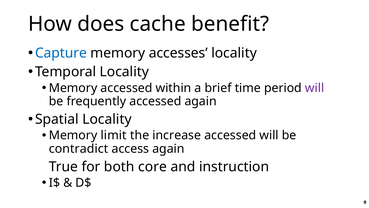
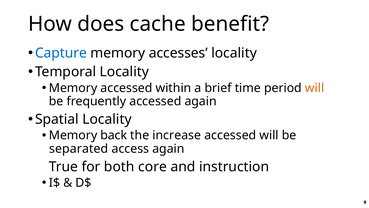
will at (315, 88) colour: purple -> orange
limit: limit -> back
contradict: contradict -> separated
